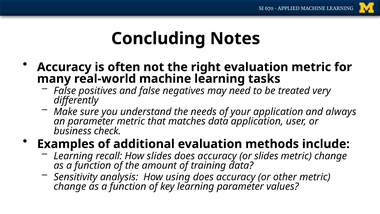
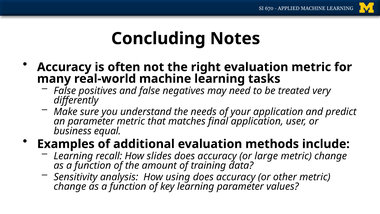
always: always -> predict
matches data: data -> final
check: check -> equal
or slides: slides -> large
